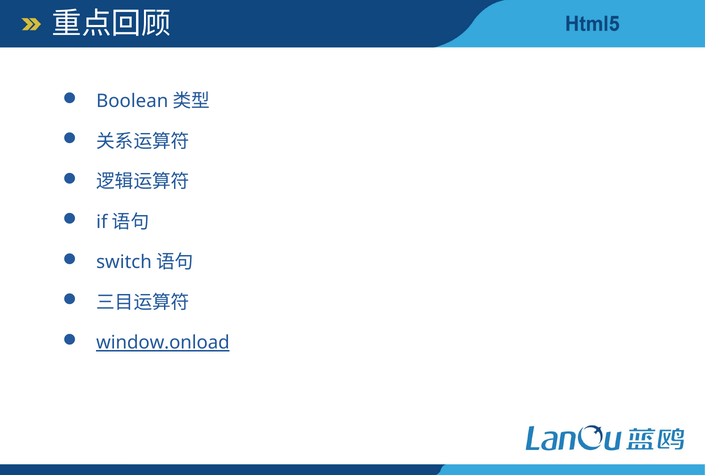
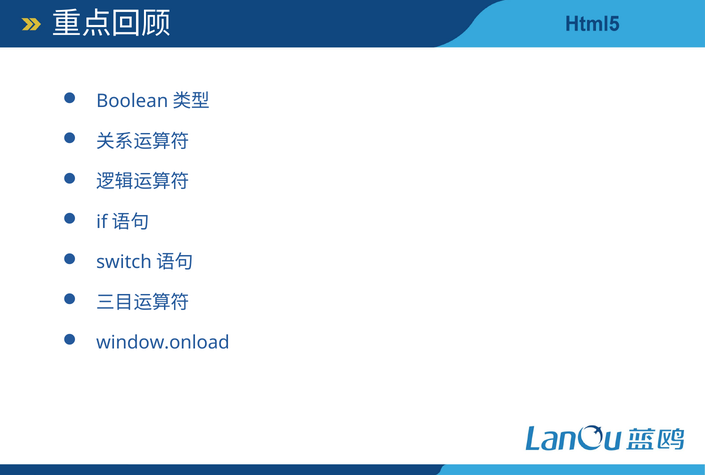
window.onload underline: present -> none
